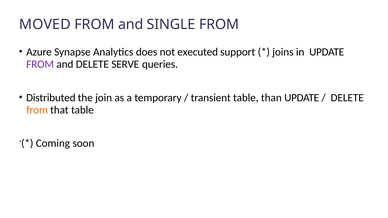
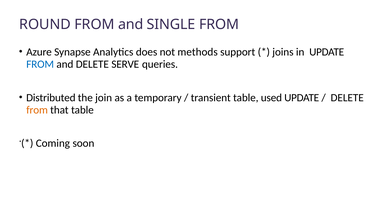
MOVED: MOVED -> ROUND
executed: executed -> methods
FROM at (40, 64) colour: purple -> blue
than: than -> used
